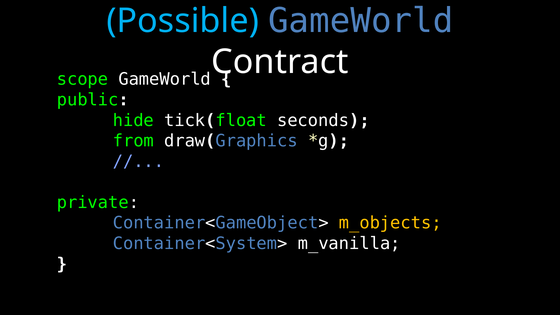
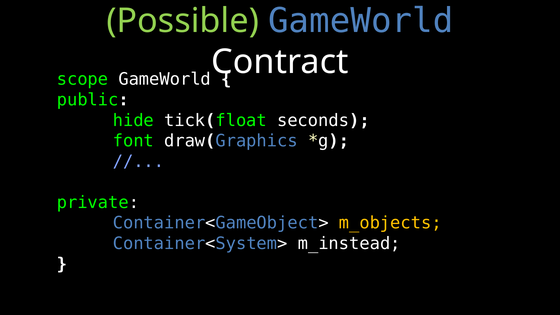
Possible colour: light blue -> light green
from: from -> font
m_vanilla: m_vanilla -> m_instead
